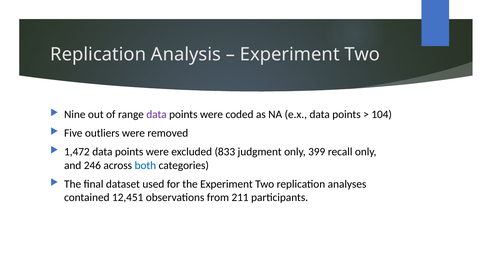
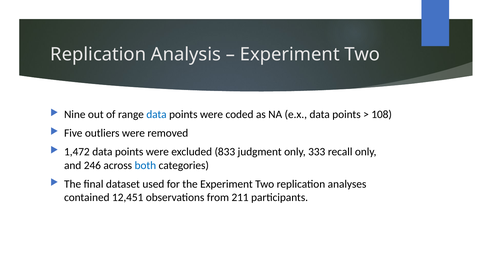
data at (156, 114) colour: purple -> blue
104: 104 -> 108
399: 399 -> 333
